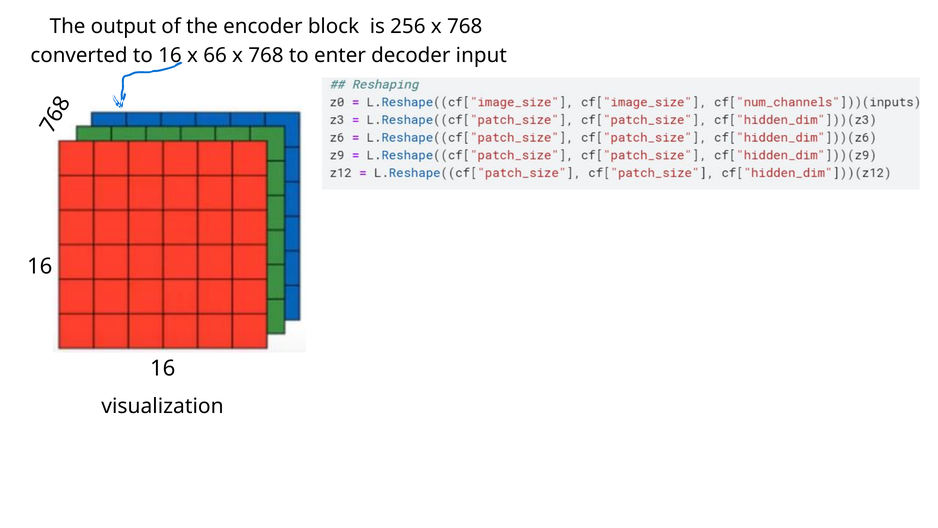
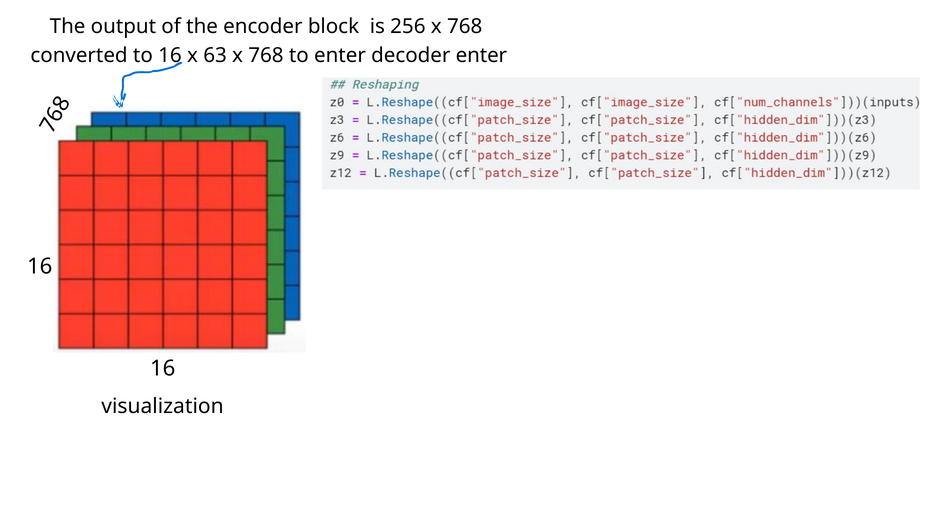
66: 66 -> 63
decoder input: input -> enter
